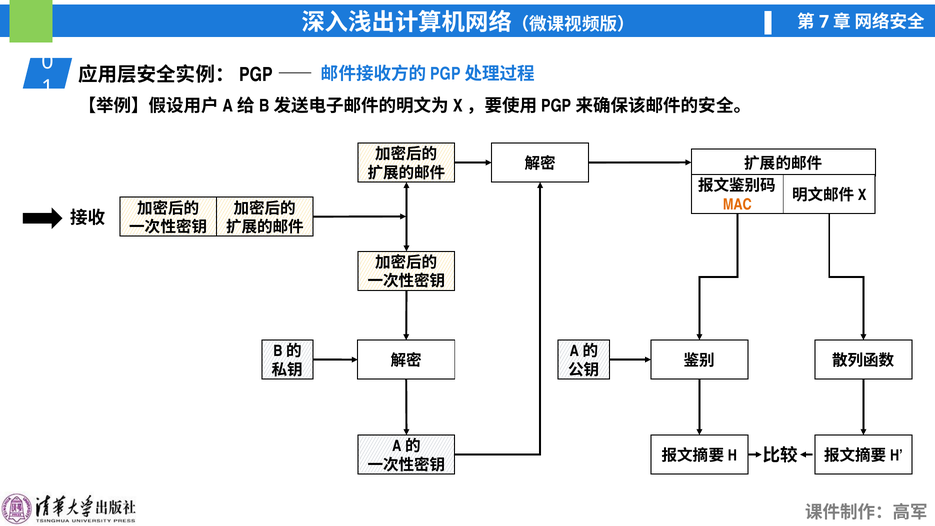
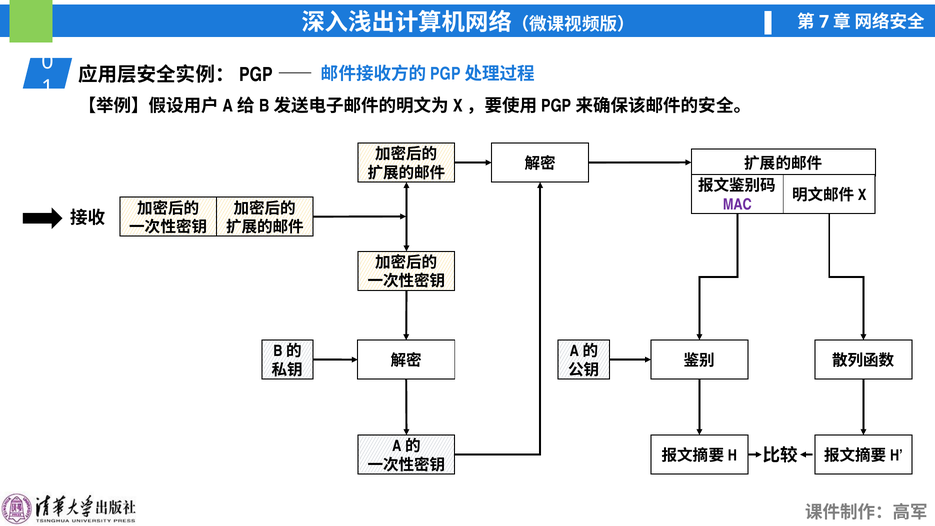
MAC colour: orange -> purple
